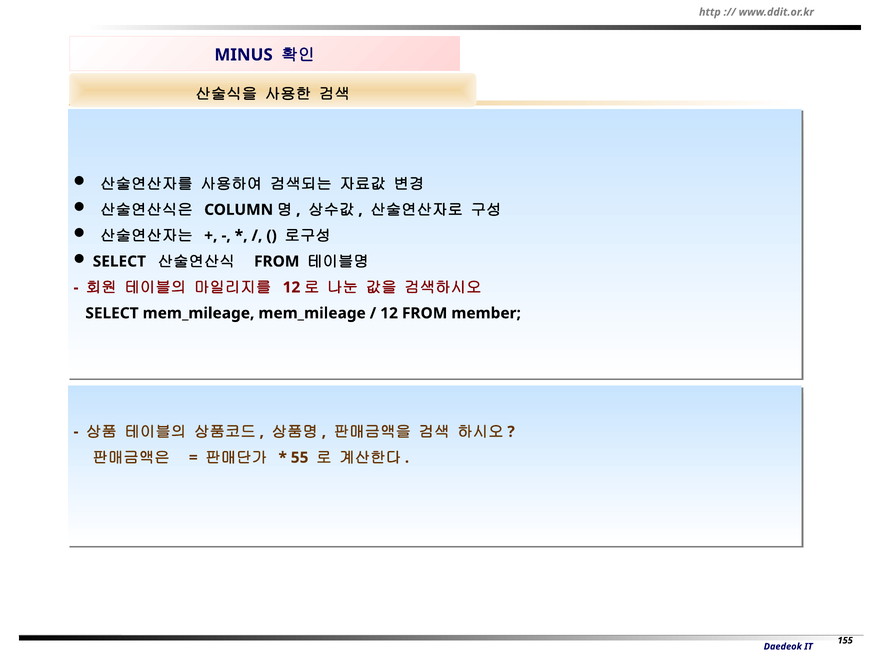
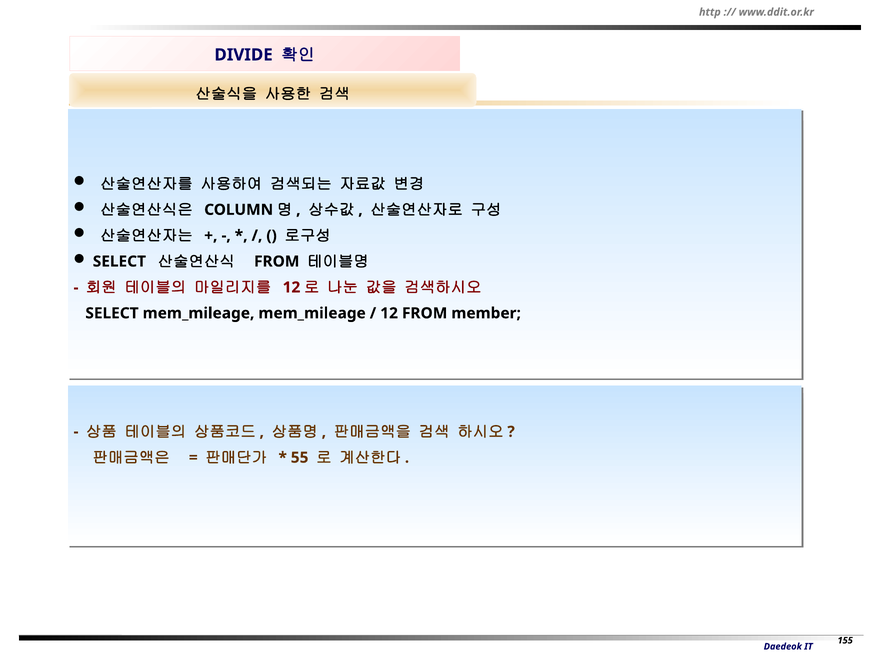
MINUS: MINUS -> DIVIDE
